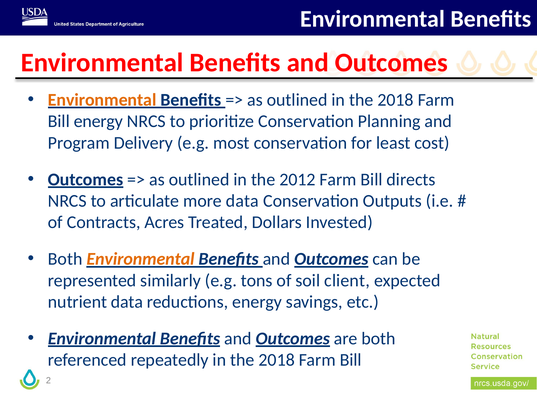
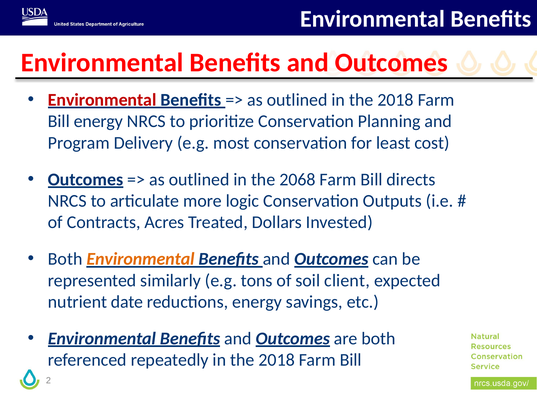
Environmental at (102, 100) colour: orange -> red
2012: 2012 -> 2068
more data: data -> logic
nutrient data: data -> date
